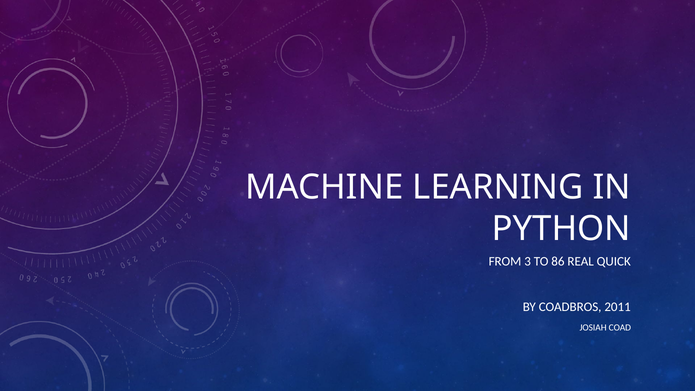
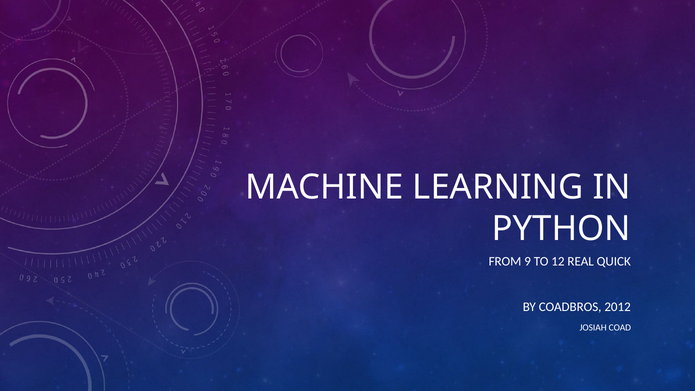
3: 3 -> 9
86: 86 -> 12
2011: 2011 -> 2012
